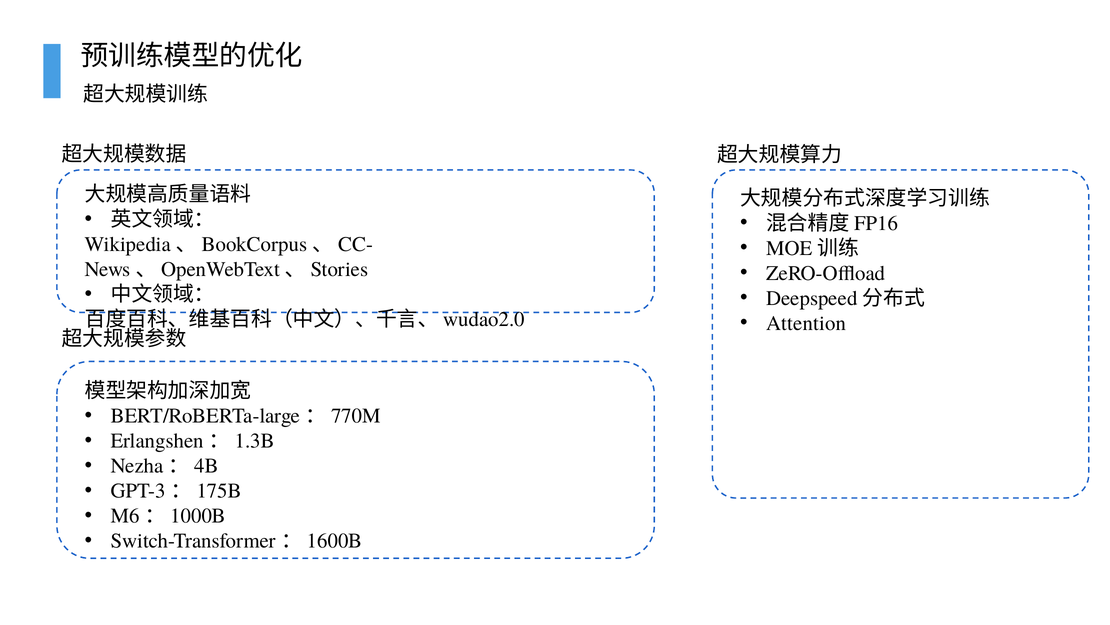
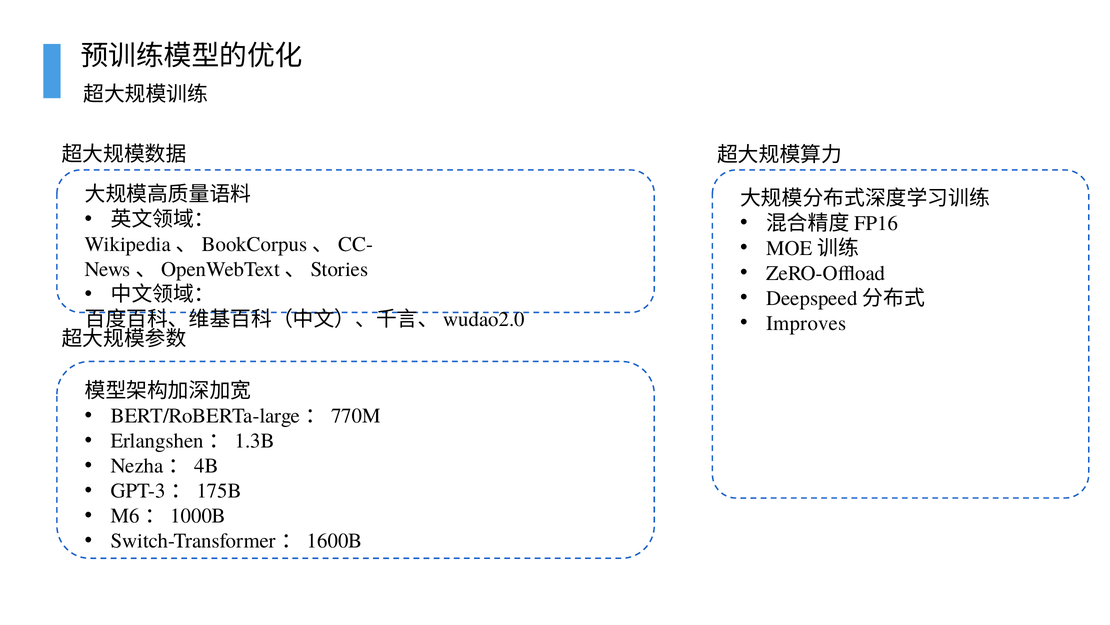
Attention: Attention -> Improves
